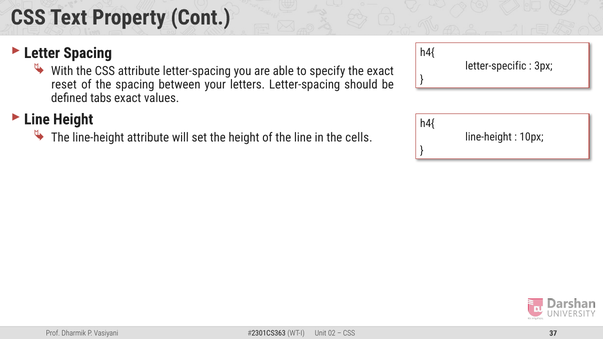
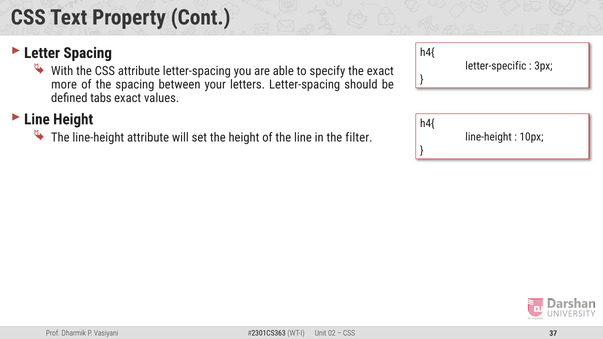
reset: reset -> more
cells: cells -> filter
